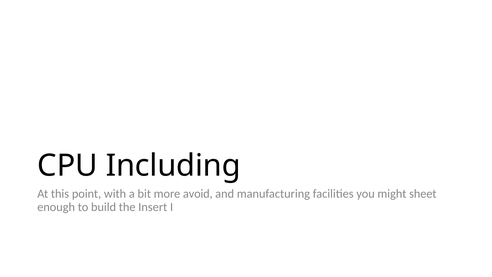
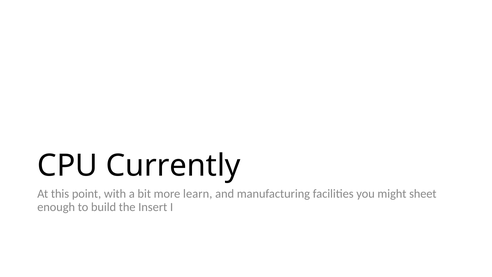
Including: Including -> Currently
avoid: avoid -> learn
